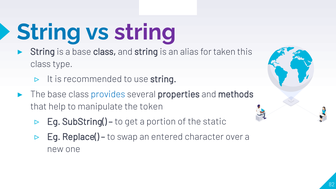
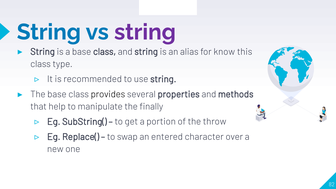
taken: taken -> know
provides colour: blue -> black
token: token -> finally
static: static -> throw
